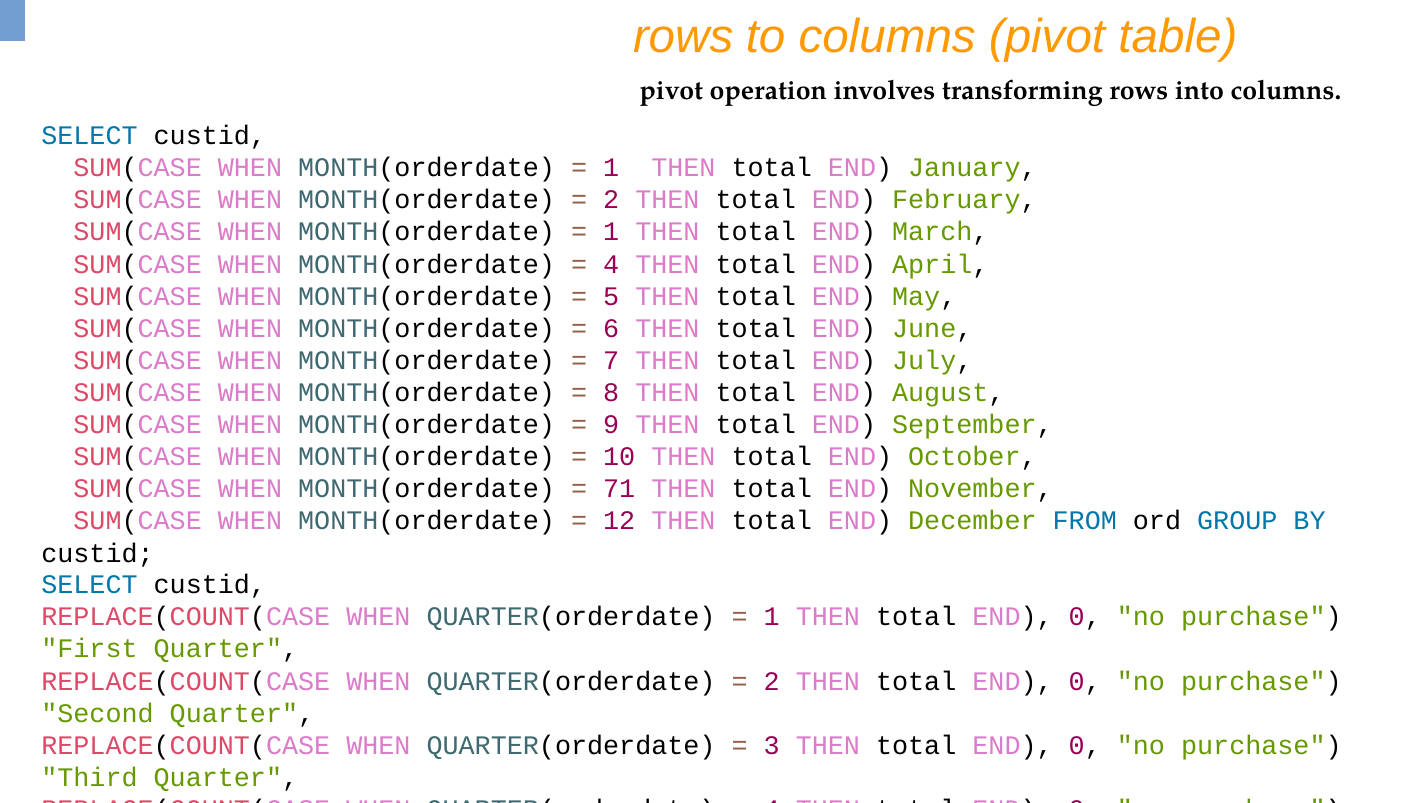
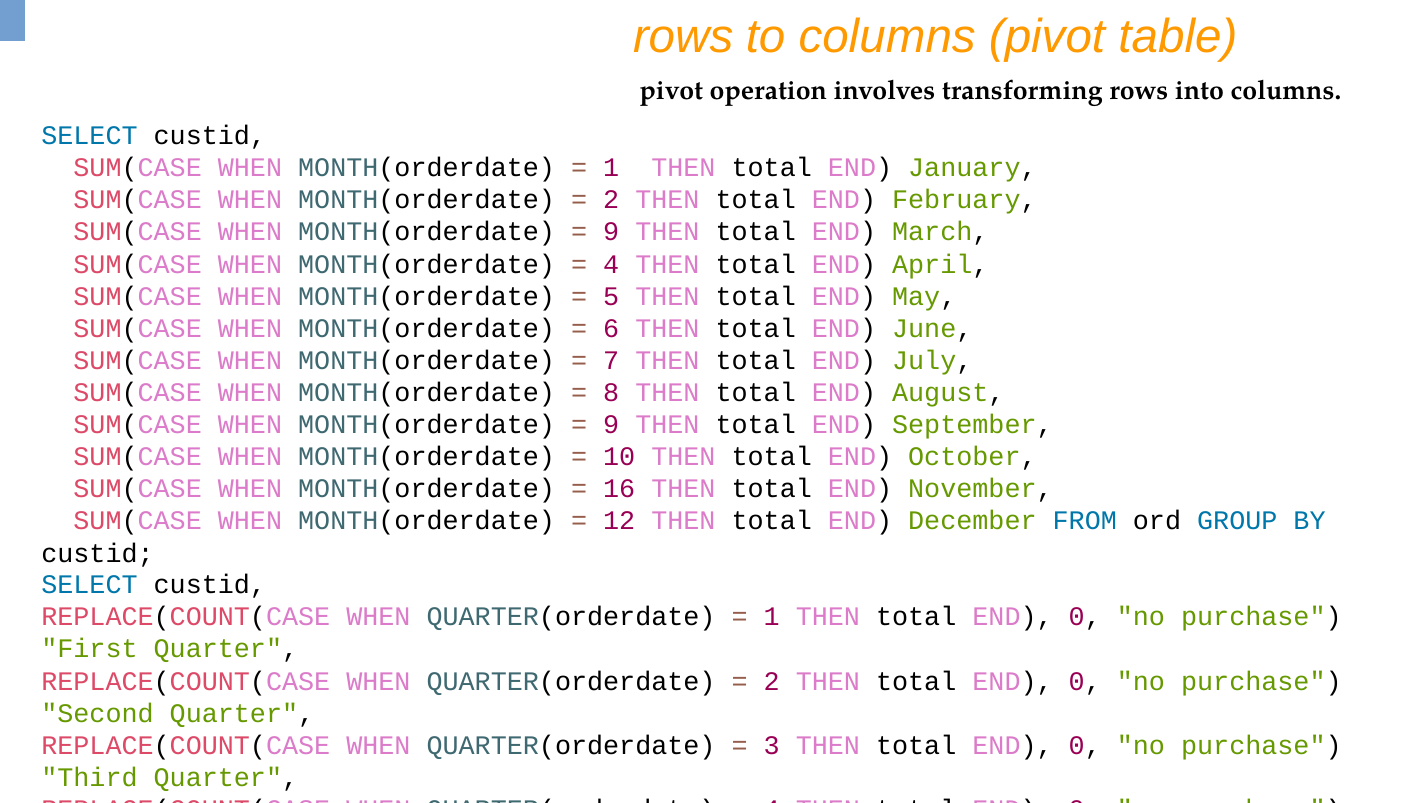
1 at (611, 232): 1 -> 9
71: 71 -> 16
